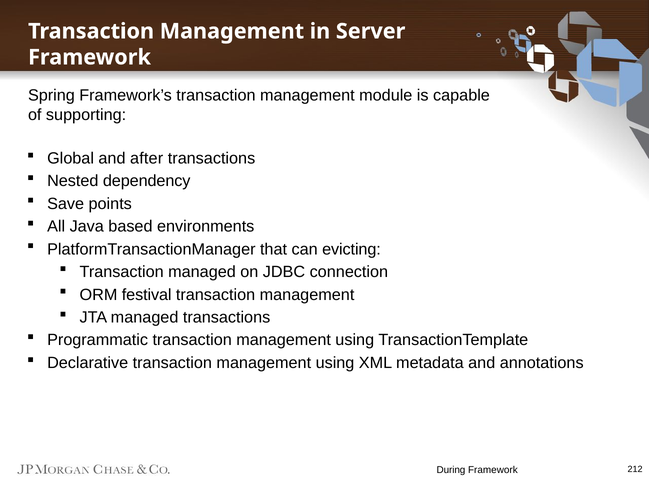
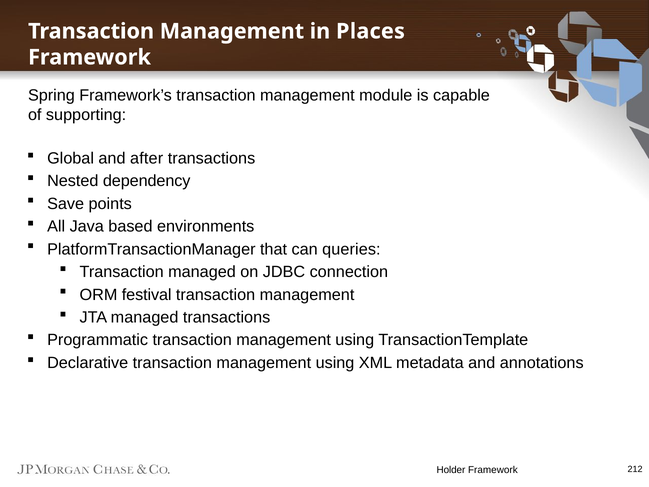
Server: Server -> Places
evicting: evicting -> queries
During: During -> Holder
